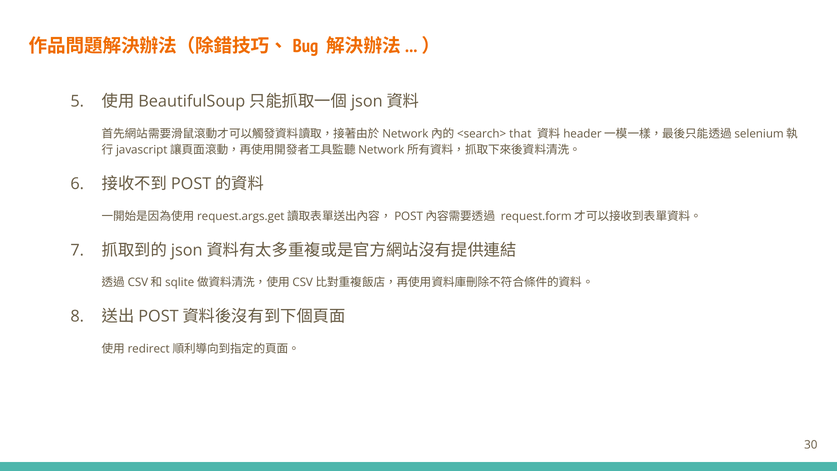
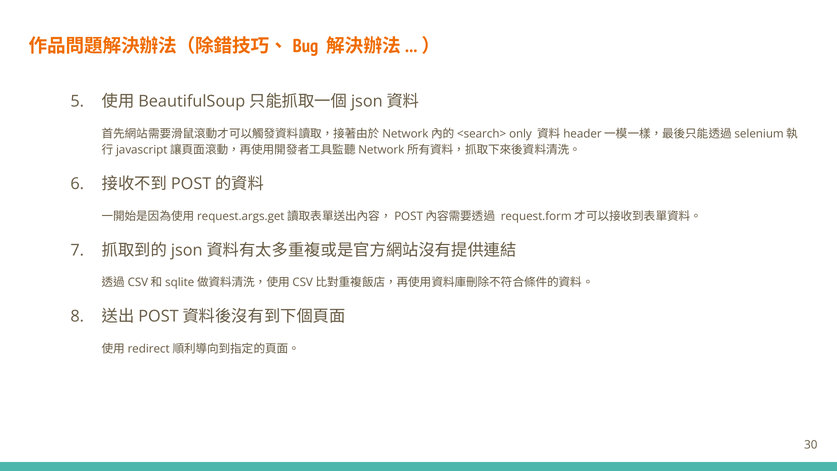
that: that -> only
